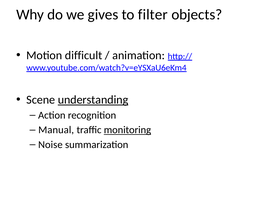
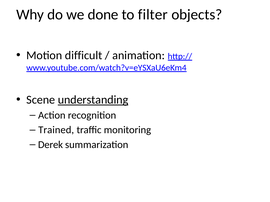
gives: gives -> done
Manual: Manual -> Trained
monitoring underline: present -> none
Noise: Noise -> Derek
